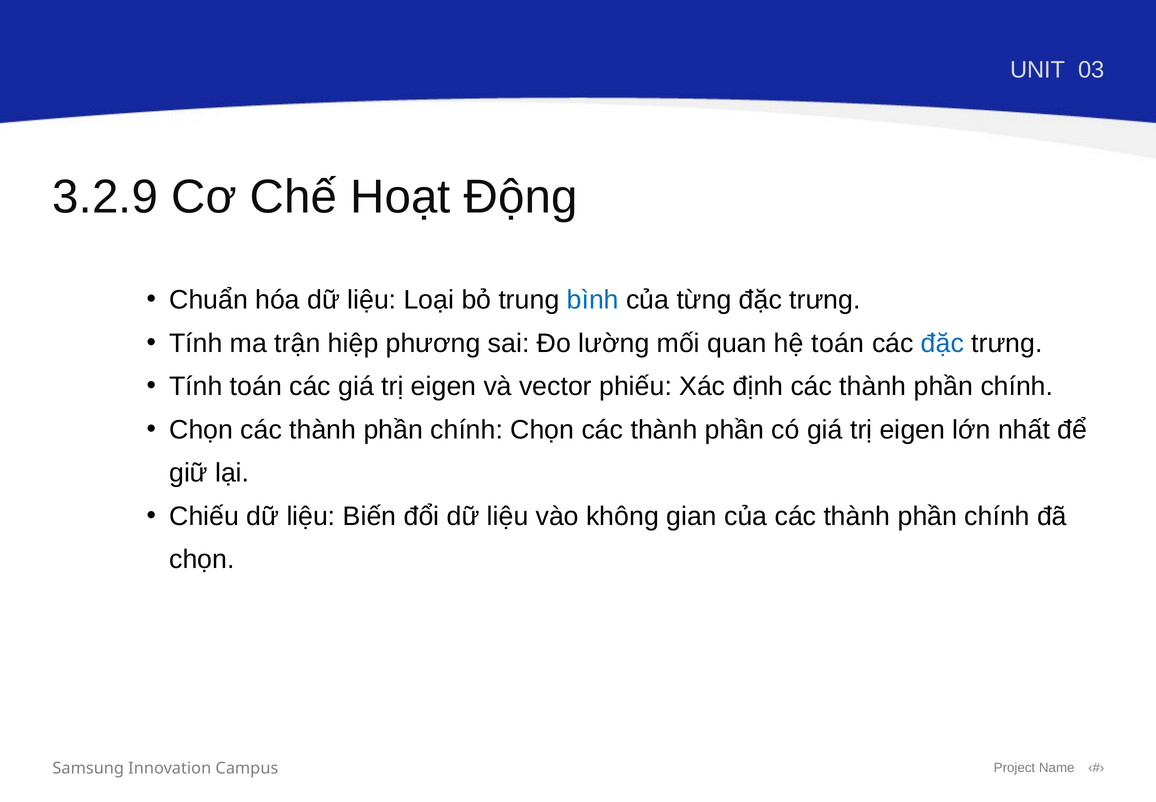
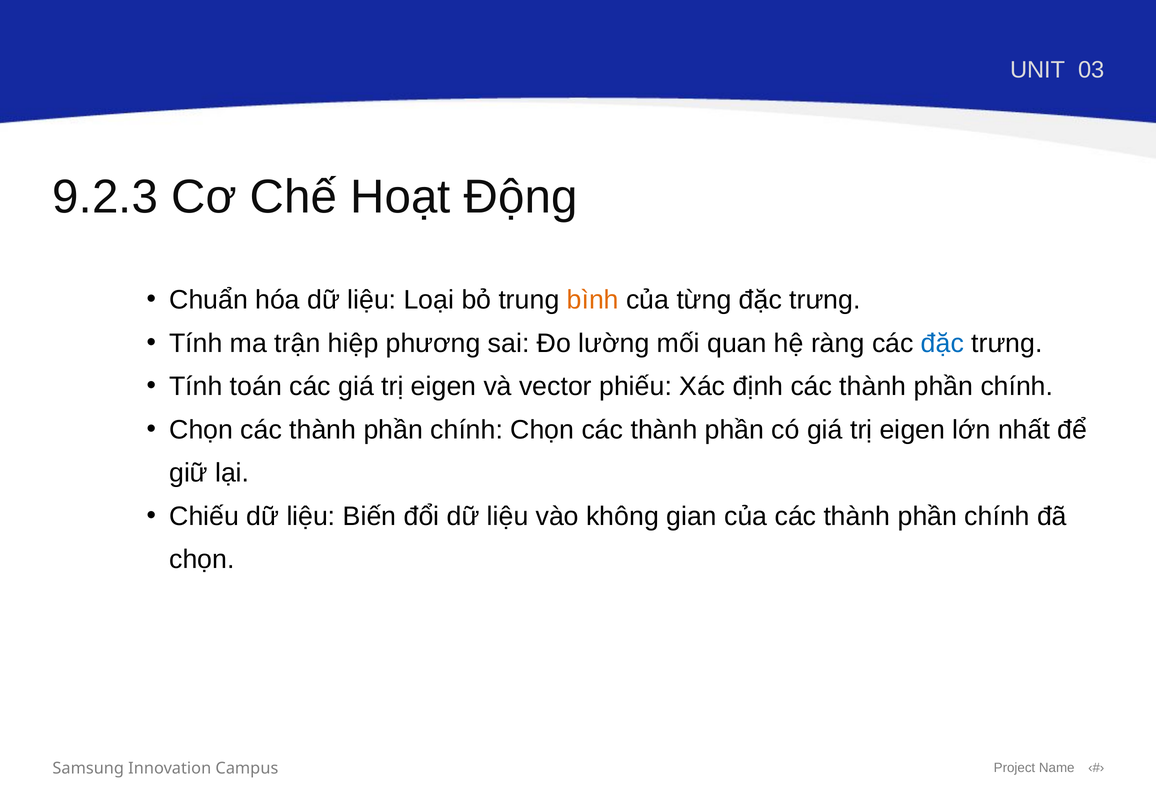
3.2.9: 3.2.9 -> 9.2.3
bình colour: blue -> orange
hệ toán: toán -> ràng
